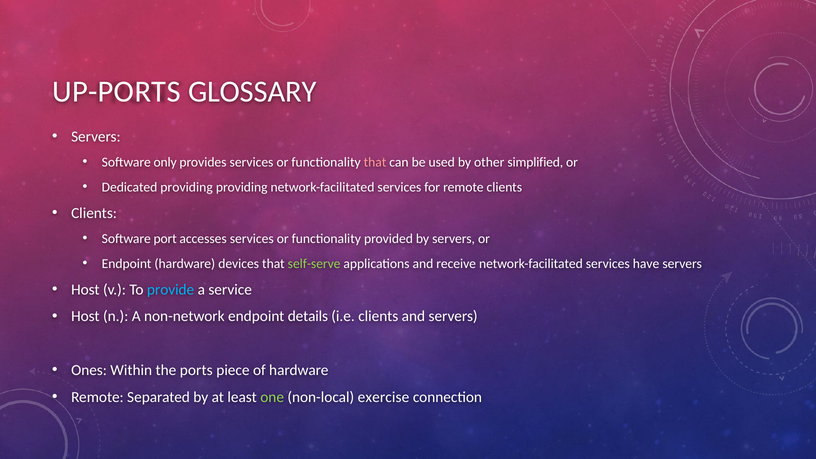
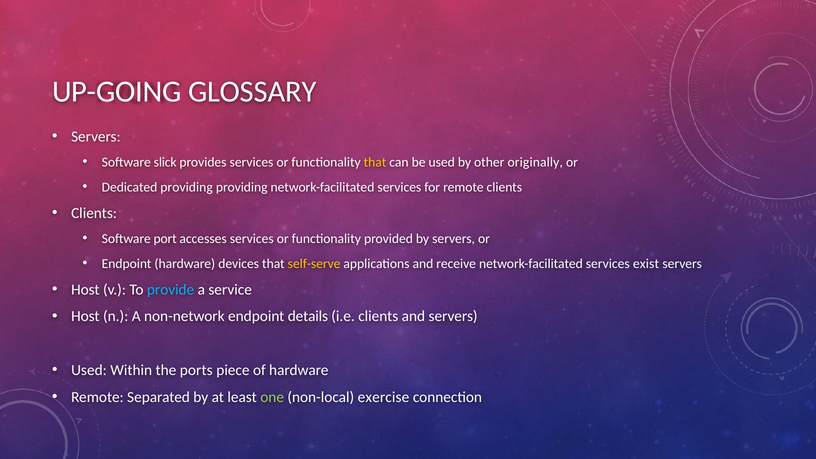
UP-PORTS: UP-PORTS -> UP-GOING
only: only -> slick
that at (375, 162) colour: pink -> yellow
simplified: simplified -> originally
self-serve colour: light green -> yellow
have: have -> exist
Ones at (89, 370): Ones -> Used
